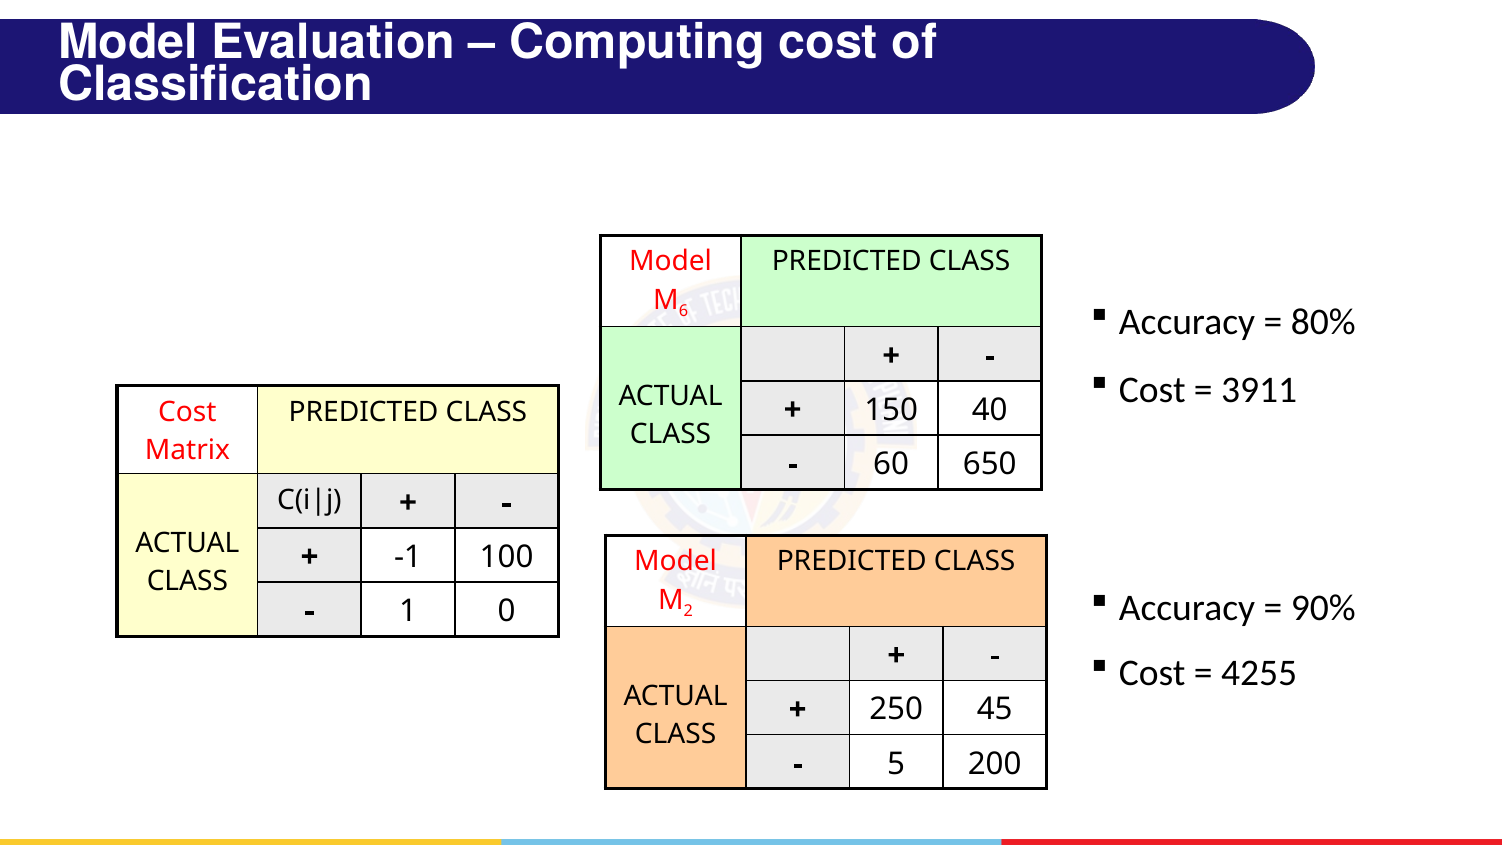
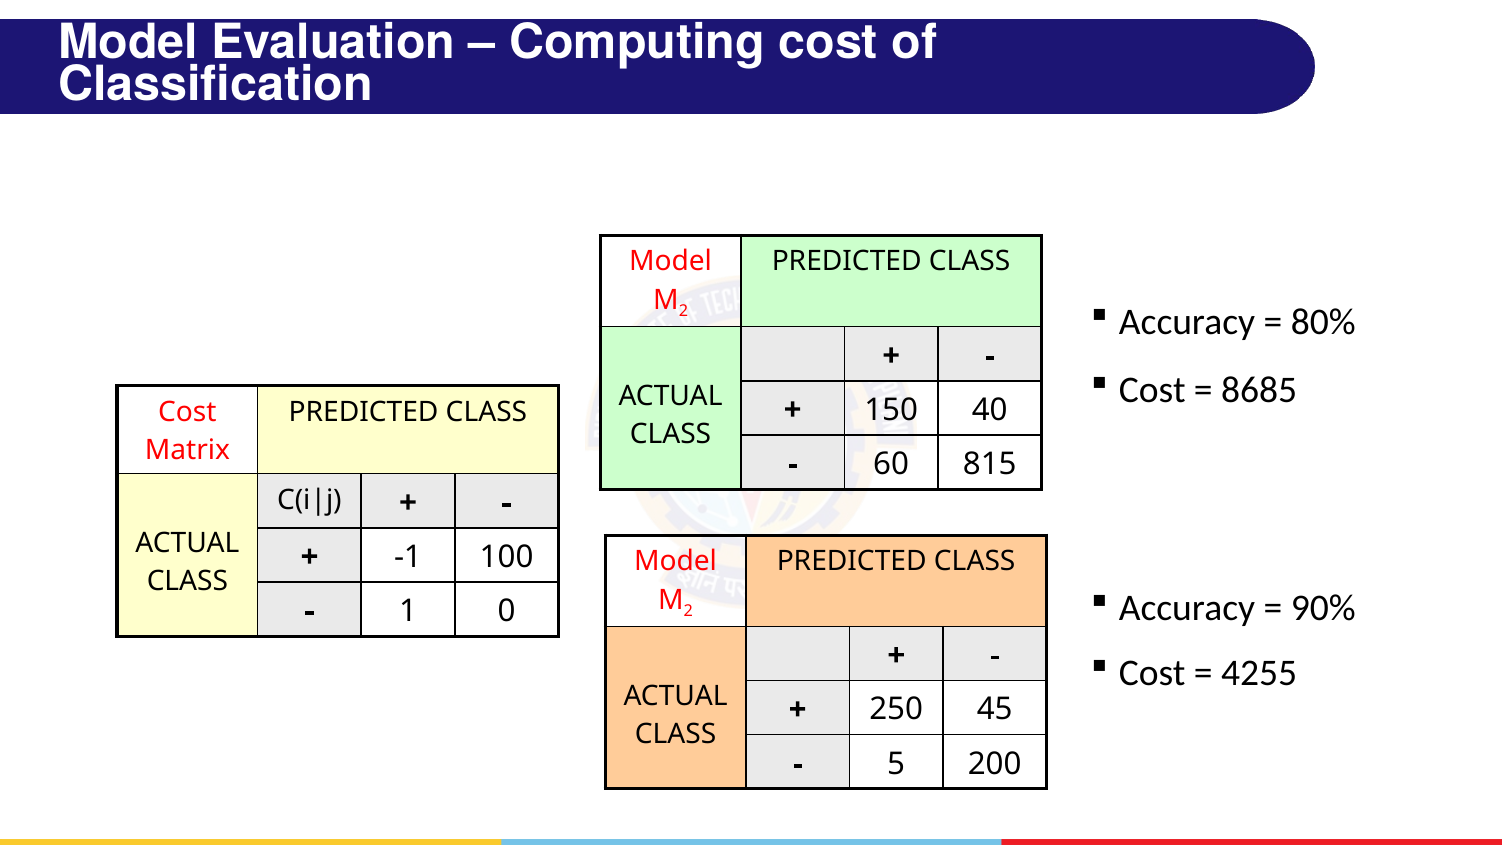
6 at (683, 311): 6 -> 2
3911: 3911 -> 8685
650: 650 -> 815
